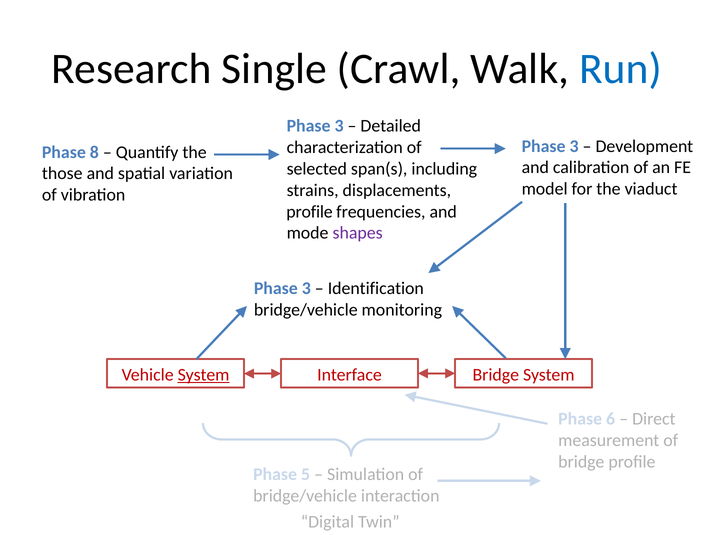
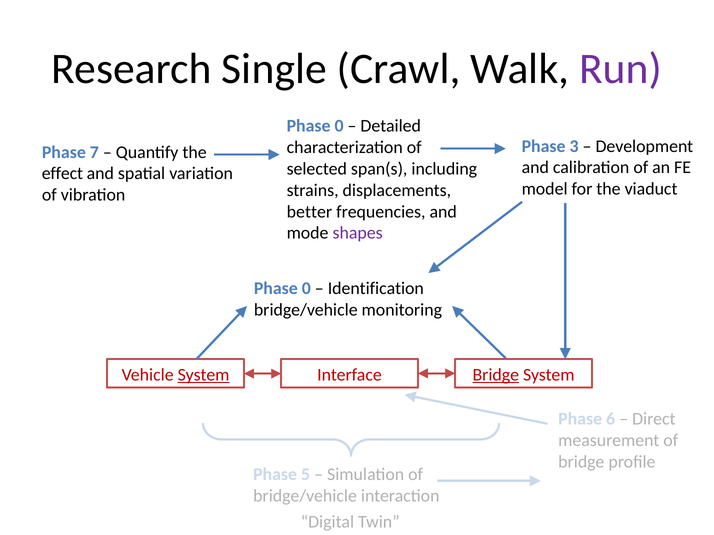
Run colour: blue -> purple
3 at (339, 126): 3 -> 0
8: 8 -> 7
those: those -> effect
profile at (310, 212): profile -> better
3 at (306, 289): 3 -> 0
Bridge at (496, 375) underline: none -> present
